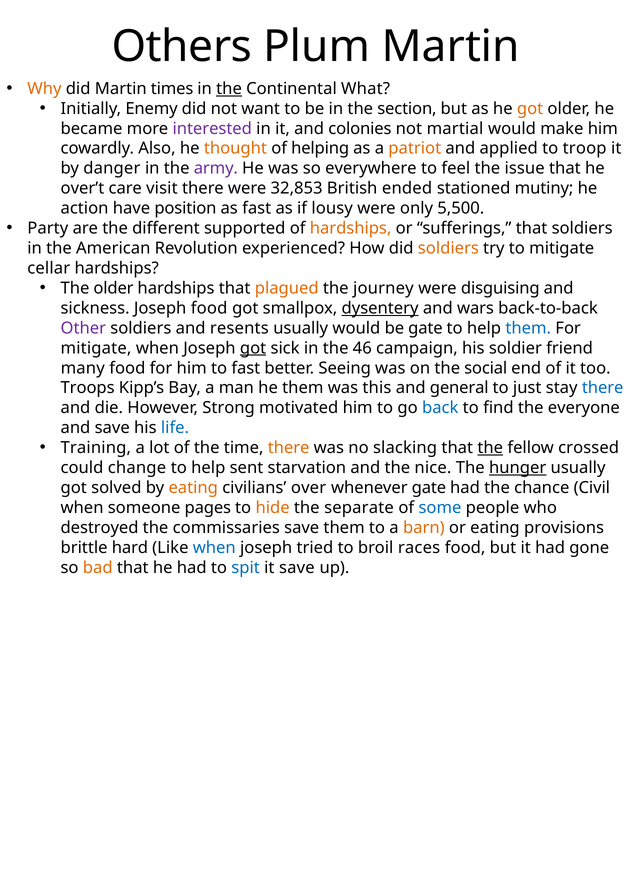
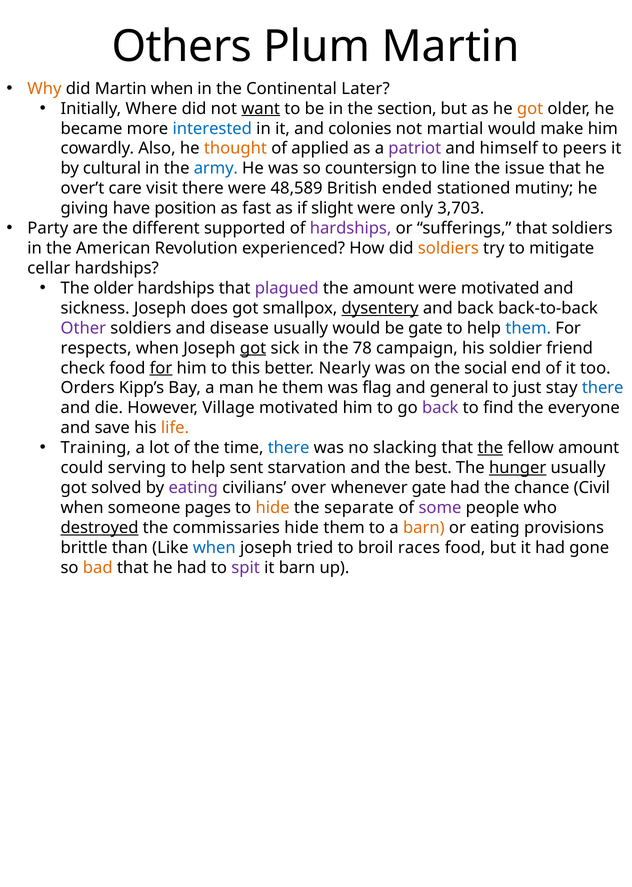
Martin times: times -> when
the at (229, 89) underline: present -> none
What: What -> Later
Enemy: Enemy -> Where
want underline: none -> present
interested colour: purple -> blue
helping: helping -> applied
patriot colour: orange -> purple
applied: applied -> himself
troop: troop -> peers
danger: danger -> cultural
army colour: purple -> blue
everywhere: everywhere -> countersign
feel: feel -> line
32,853: 32,853 -> 48,589
action: action -> giving
lousy: lousy -> slight
5,500: 5,500 -> 3,703
hardships at (351, 228) colour: orange -> purple
plagued colour: orange -> purple
the journey: journey -> amount
were disguising: disguising -> motivated
Joseph food: food -> does
and wars: wars -> back
resents: resents -> disease
mitigate at (96, 348): mitigate -> respects
46: 46 -> 78
many: many -> check
for at (161, 368) underline: none -> present
to fast: fast -> this
Seeing: Seeing -> Nearly
Troops: Troops -> Orders
this: this -> flag
Strong: Strong -> Village
back at (440, 408) colour: blue -> purple
life colour: blue -> orange
there at (289, 448) colour: orange -> blue
fellow crossed: crossed -> amount
change: change -> serving
nice: nice -> best
eating at (193, 488) colour: orange -> purple
some colour: blue -> purple
destroyed underline: none -> present
commissaries save: save -> hide
hard: hard -> than
spit colour: blue -> purple
it save: save -> barn
